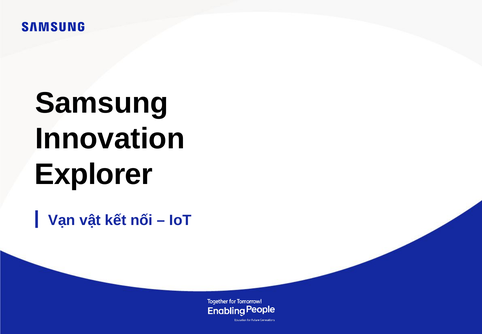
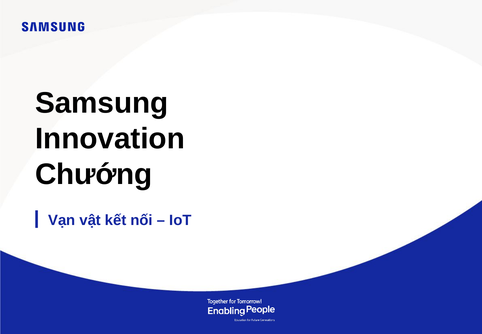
Explorer: Explorer -> Chướng
